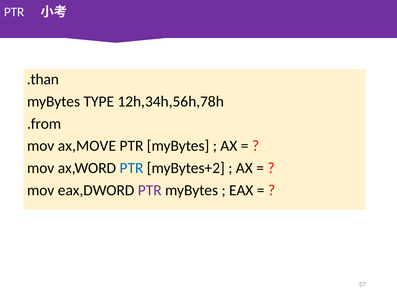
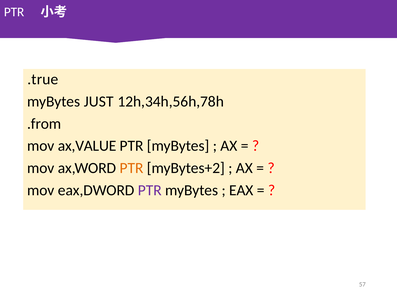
.than: .than -> .true
TYPE: TYPE -> JUST
ax,MOVE: ax,MOVE -> ax,VALUE
PTR at (132, 168) colour: blue -> orange
